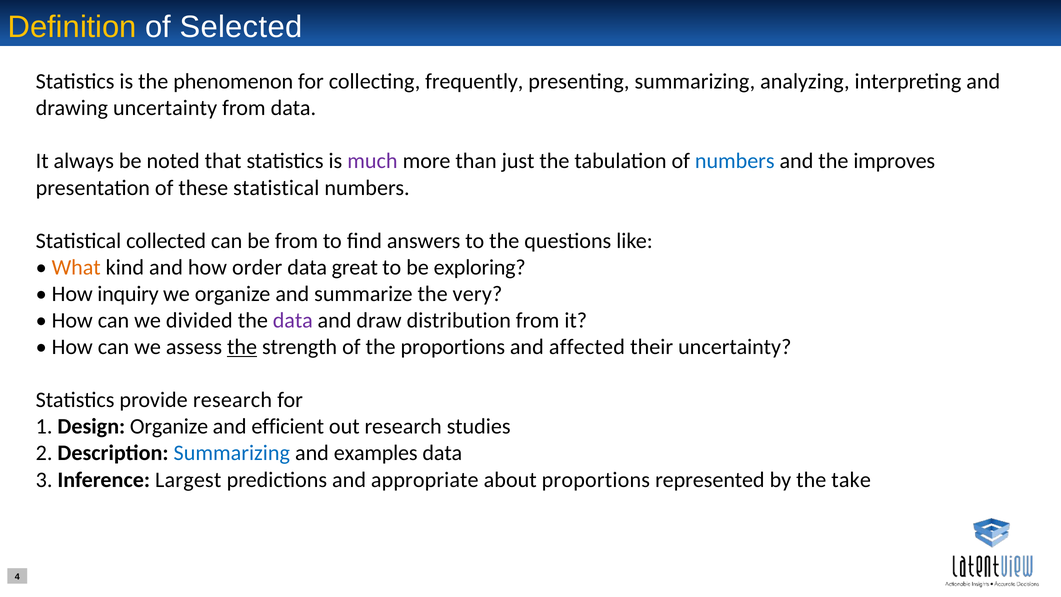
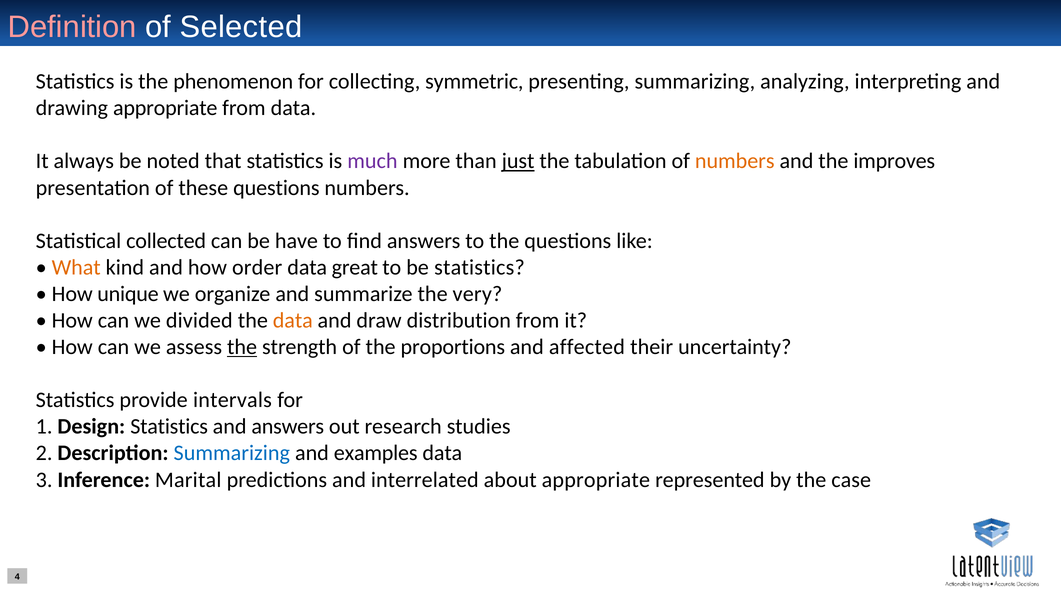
Definition colour: yellow -> pink
frequently: frequently -> symmetric
drawing uncertainty: uncertainty -> appropriate
just underline: none -> present
numbers at (735, 161) colour: blue -> orange
these statistical: statistical -> questions
be from: from -> have
be exploring: exploring -> statistics
inquiry: inquiry -> unique
data at (293, 320) colour: purple -> orange
provide research: research -> intervals
Design Organize: Organize -> Statistics
and efficient: efficient -> answers
Largest: Largest -> Marital
appropriate: appropriate -> interrelated
about proportions: proportions -> appropriate
take: take -> case
